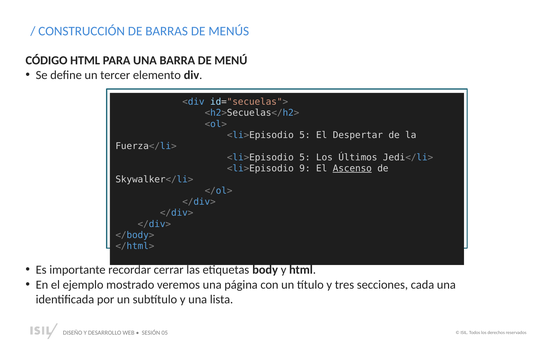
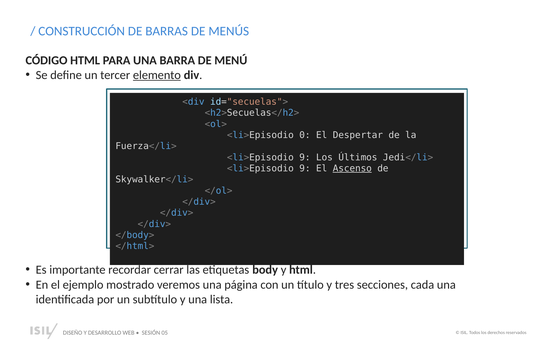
elemento underline: none -> present
5 at (305, 135): 5 -> 0
5 at (305, 158): 5 -> 9
